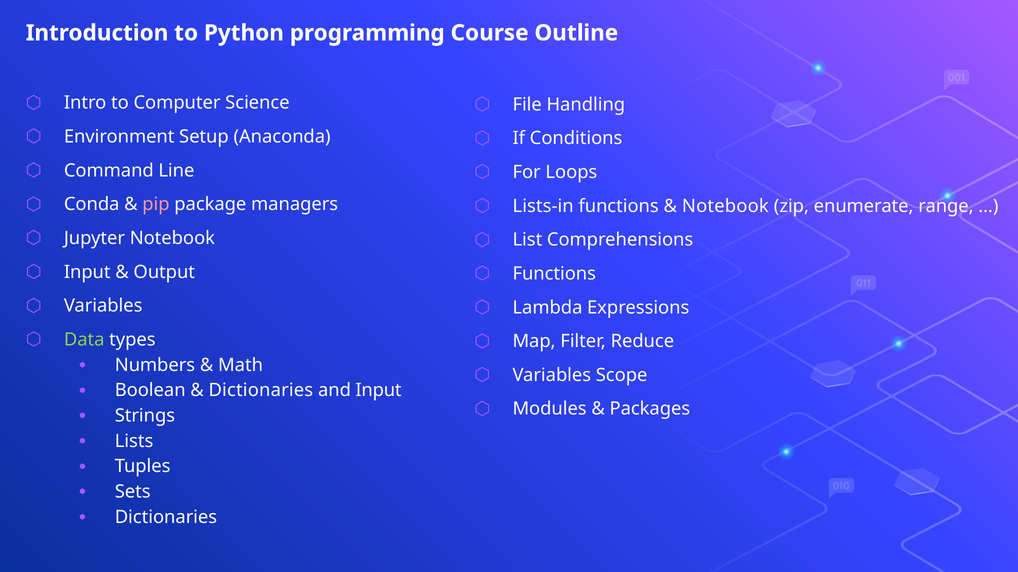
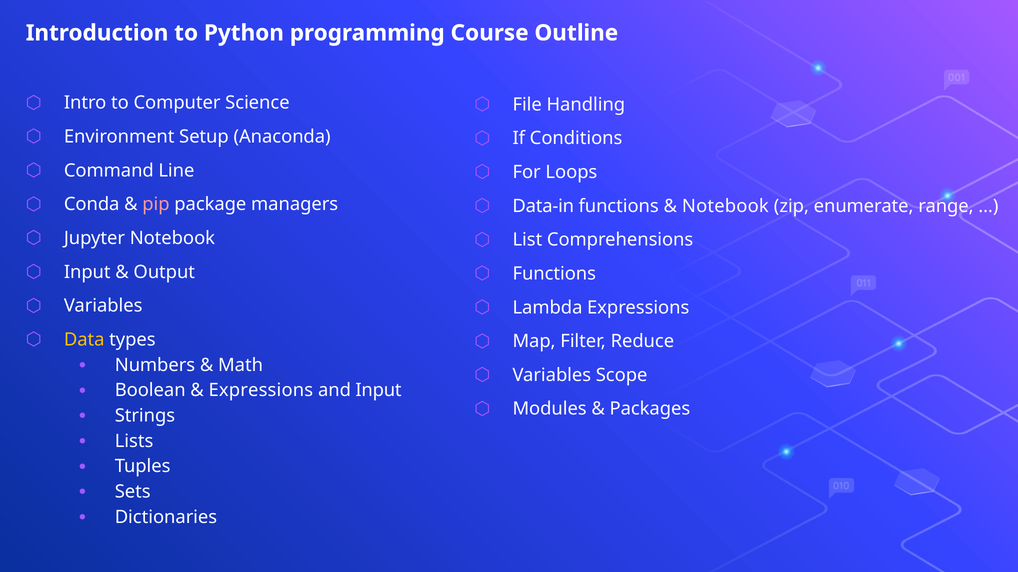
Lists-in: Lists-in -> Data-in
Data colour: light green -> yellow
Dictionaries at (261, 391): Dictionaries -> Expressions
